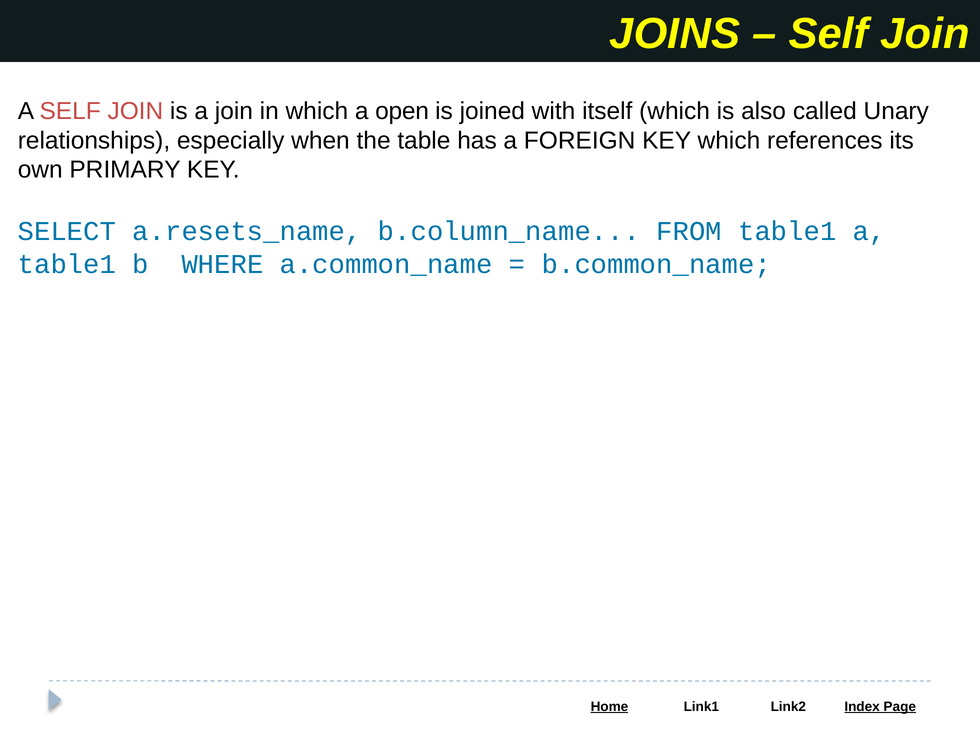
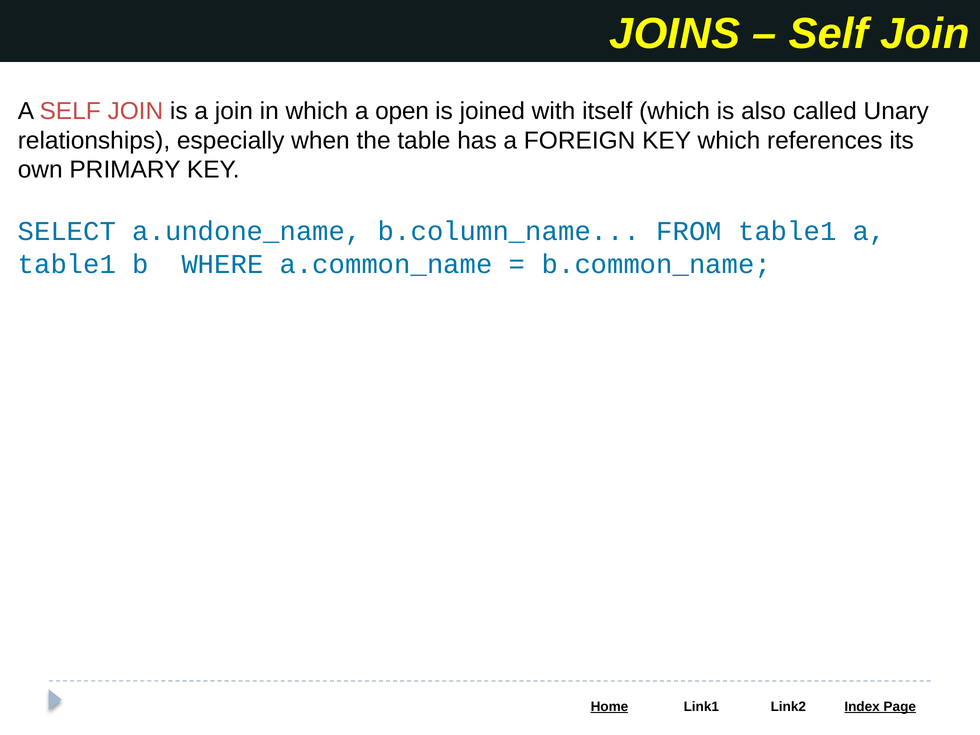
a.resets_name: a.resets_name -> a.undone_name
